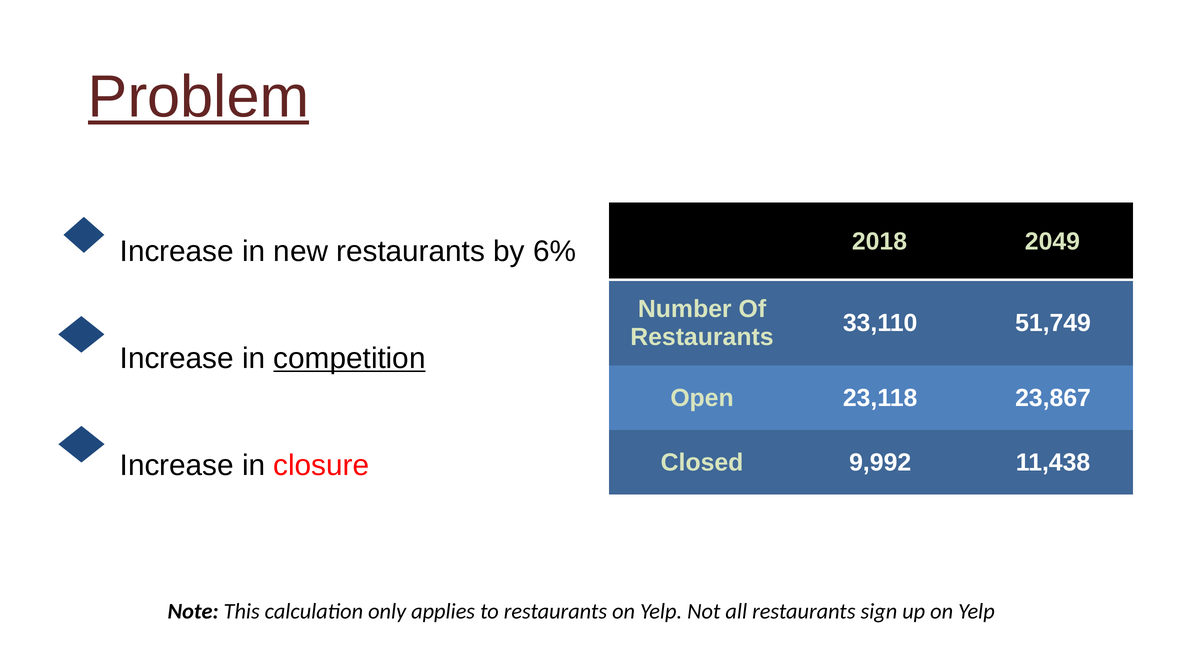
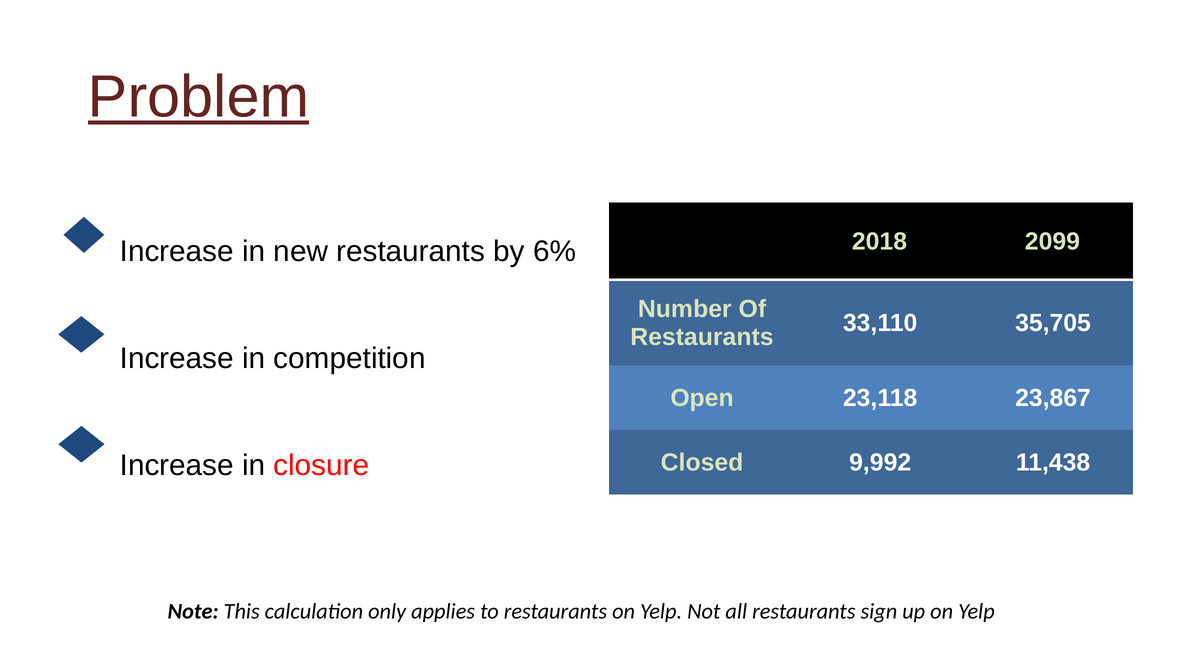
2049: 2049 -> 2099
51,749: 51,749 -> 35,705
competition underline: present -> none
